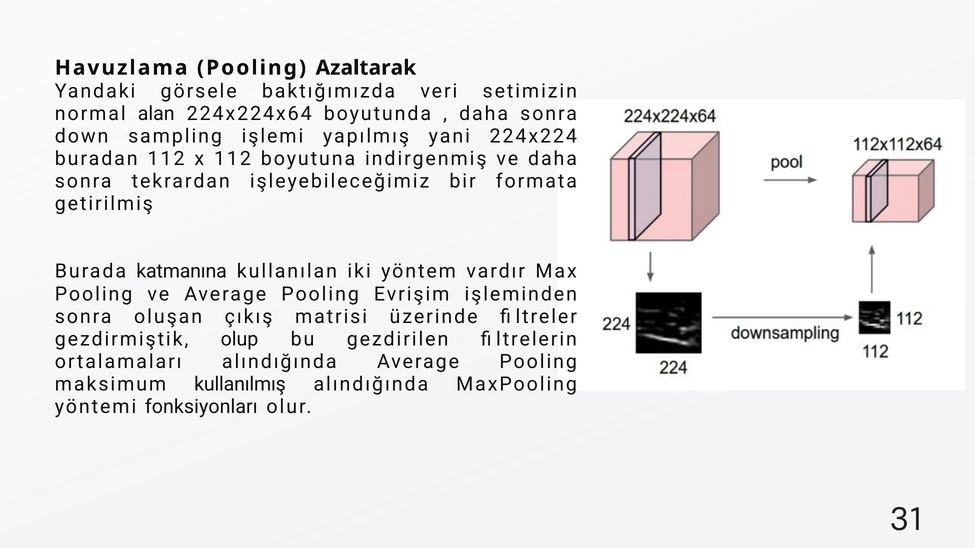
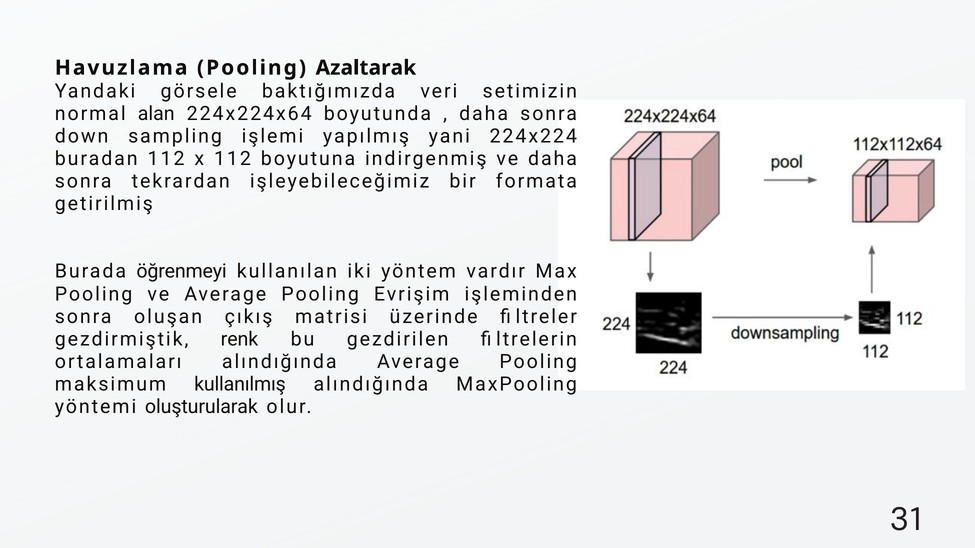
katmanına: katmanına -> öğrenmeyi
olup: olup -> renk
fonksiyonları: fonksiyonları -> oluşturularak
